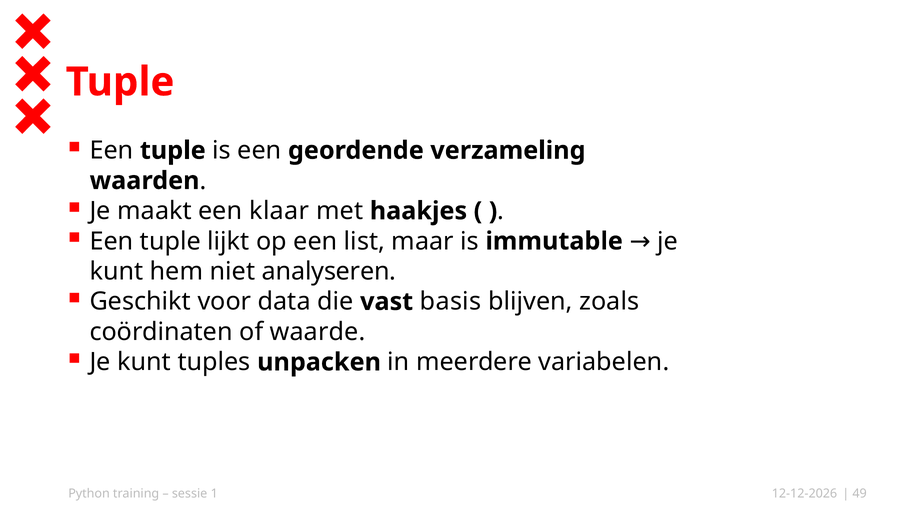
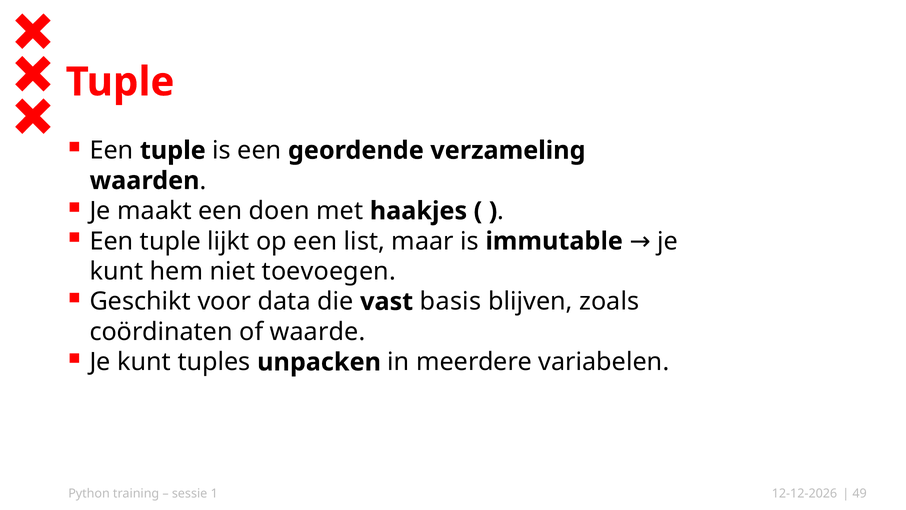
klaar: klaar -> doen
analyseren: analyseren -> toevoegen
